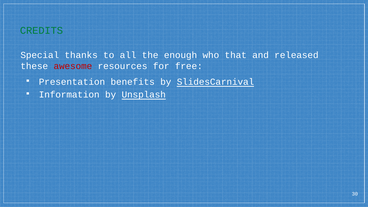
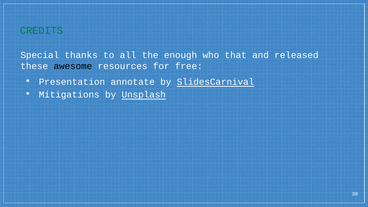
awesome colour: red -> black
benefits: benefits -> annotate
Information: Information -> Mitigations
